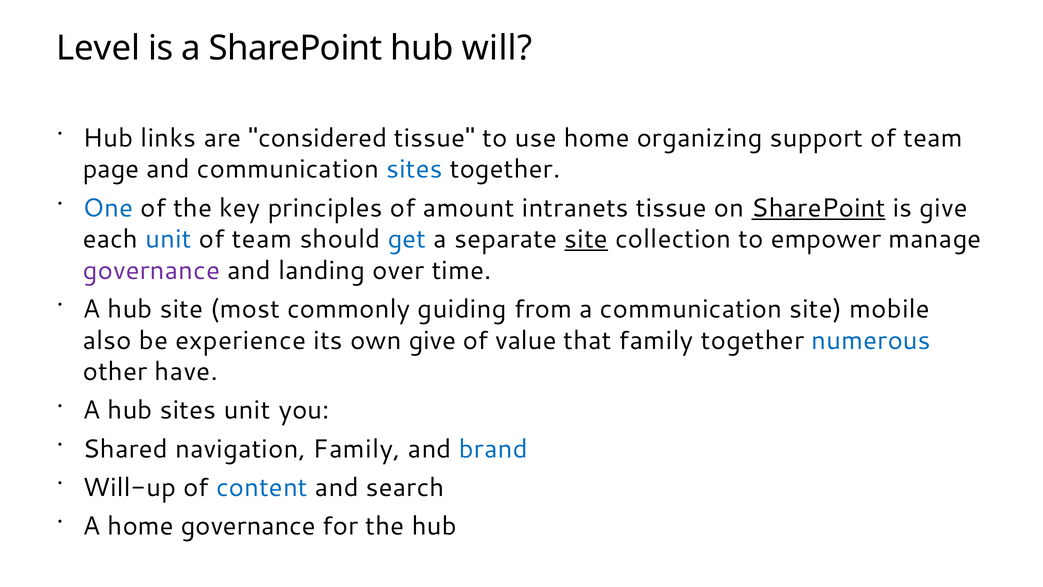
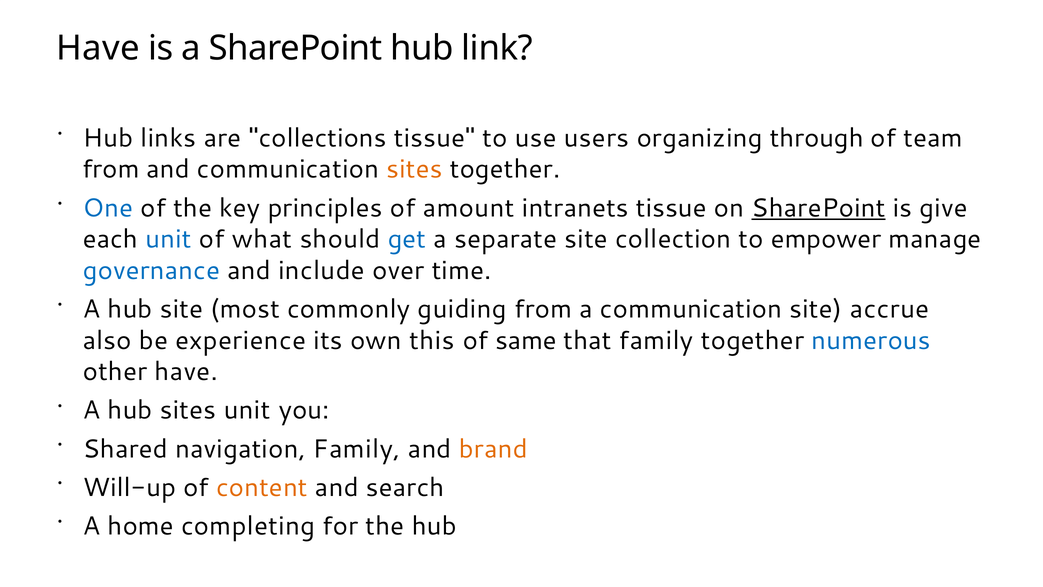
Level at (98, 48): Level -> Have
will: will -> link
considered: considered -> collections
use home: home -> users
support: support -> through
page at (111, 169): page -> from
sites at (414, 169) colour: blue -> orange
team at (262, 239): team -> what
site at (586, 239) underline: present -> none
governance at (151, 270) colour: purple -> blue
landing: landing -> include
mobile: mobile -> accrue
own give: give -> this
value: value -> same
brand colour: blue -> orange
content colour: blue -> orange
home governance: governance -> completing
